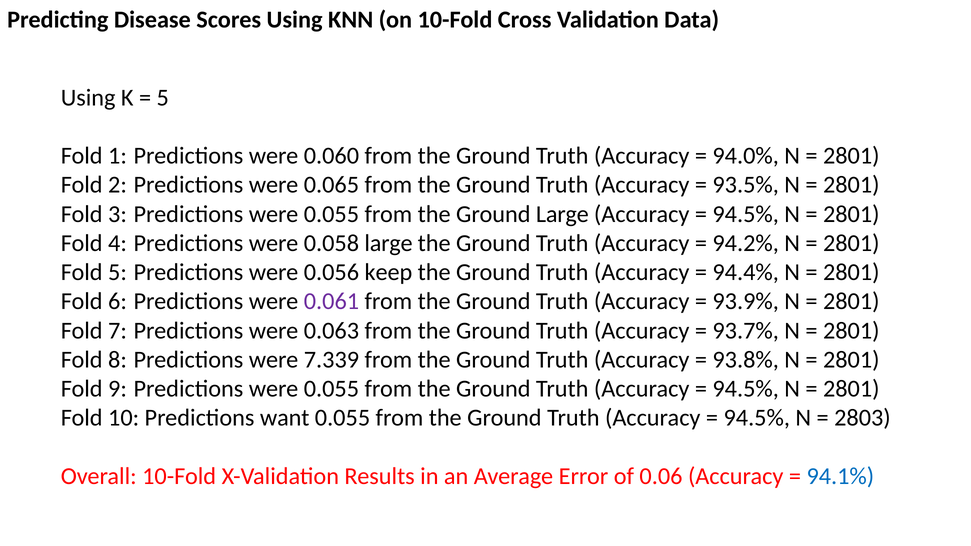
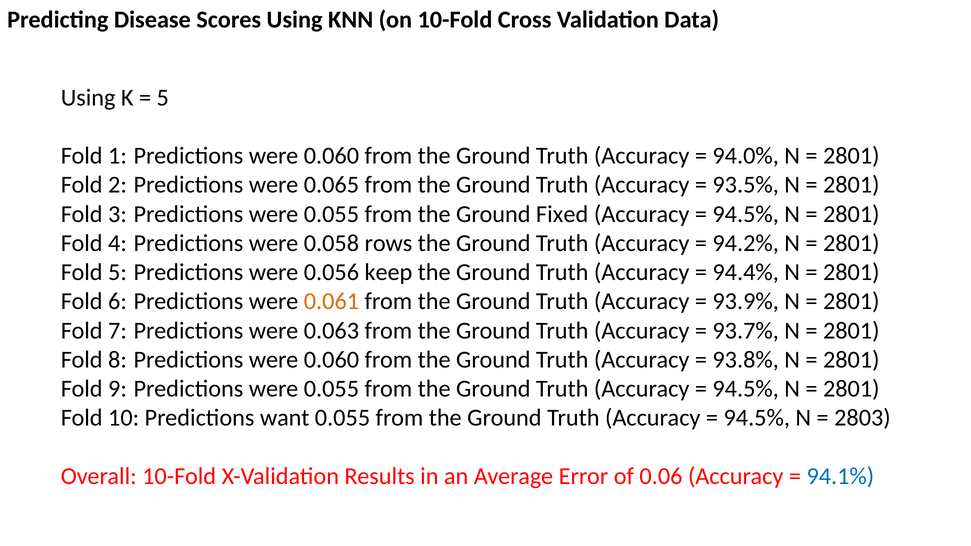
Ground Large: Large -> Fixed
0.058 large: large -> rows
0.061 colour: purple -> orange
8 Predictions were 7.339: 7.339 -> 0.060
